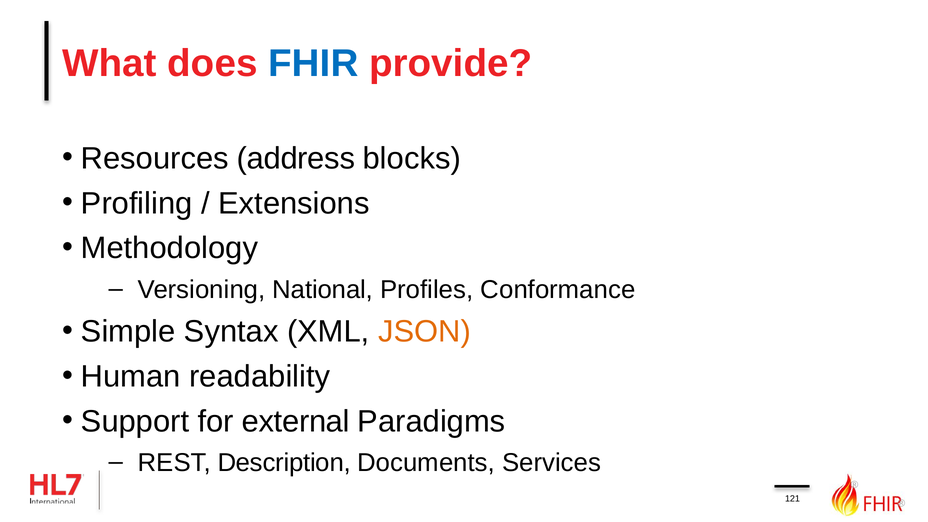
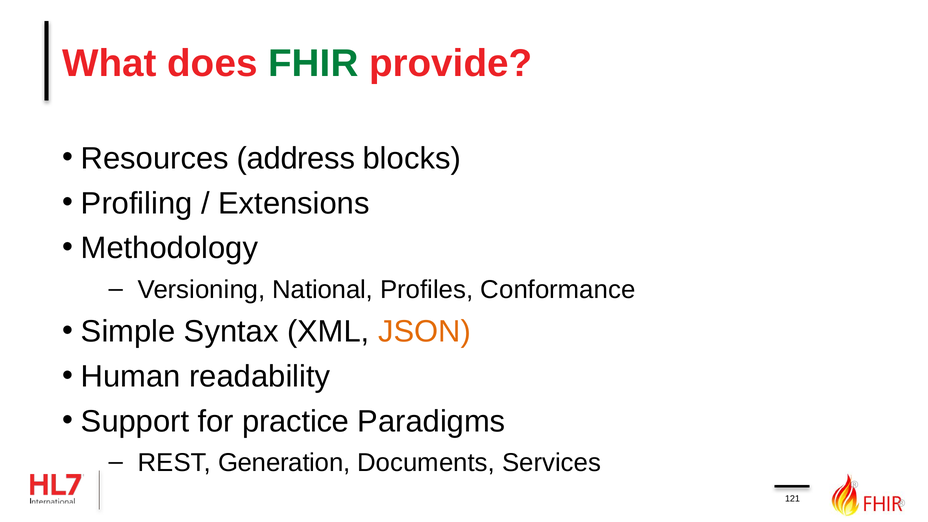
FHIR colour: blue -> green
external: external -> practice
Description: Description -> Generation
